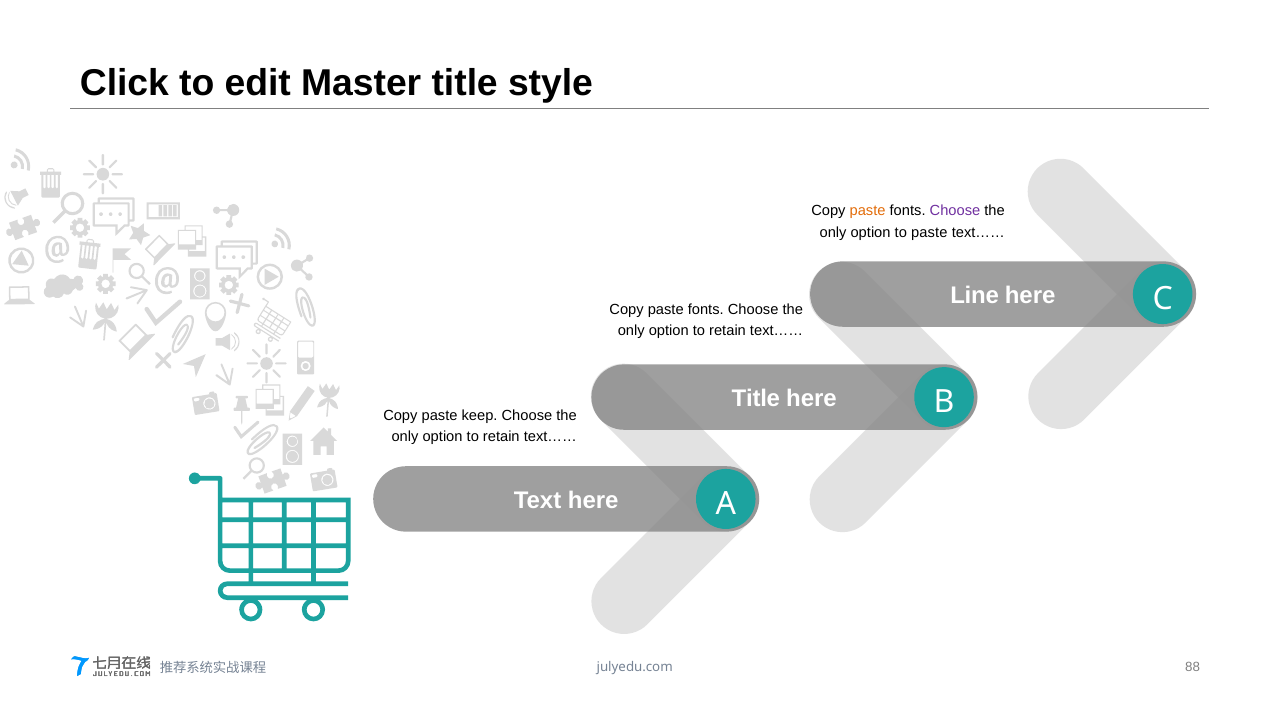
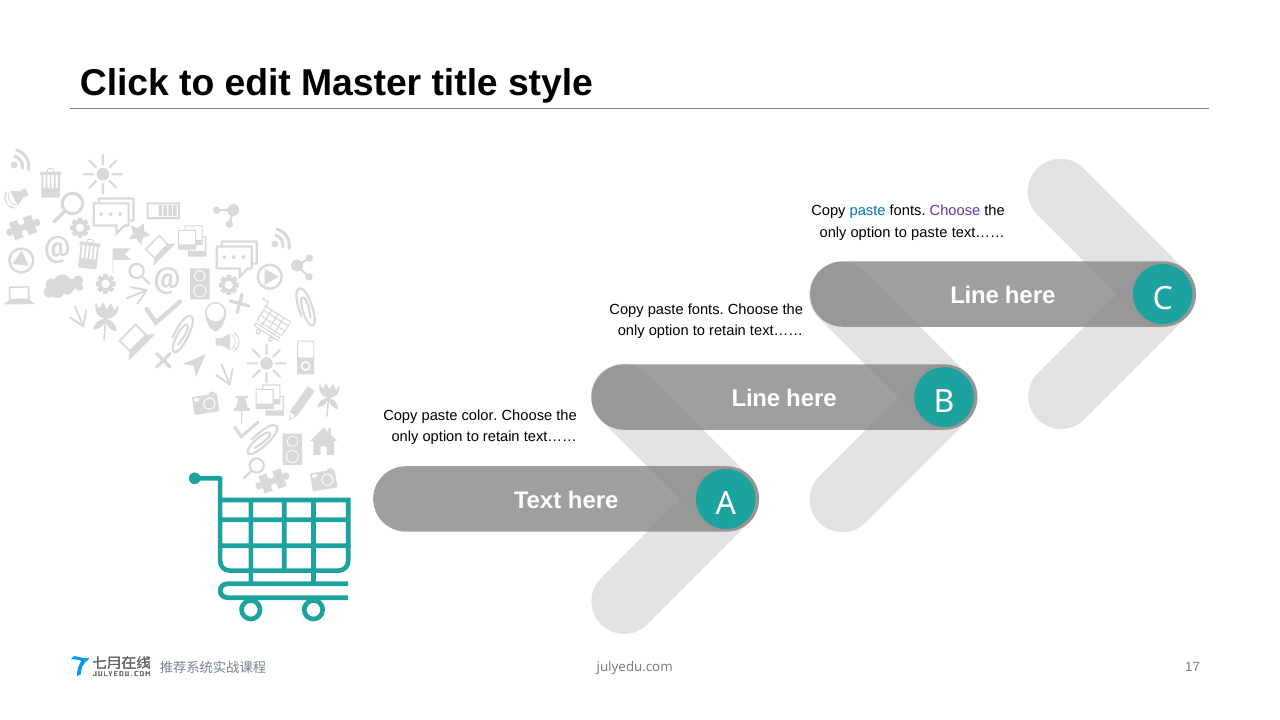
paste at (868, 211) colour: orange -> blue
Title at (756, 399): Title -> Line
keep: keep -> color
88: 88 -> 17
